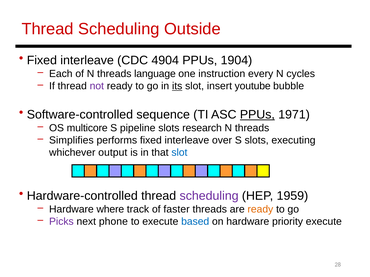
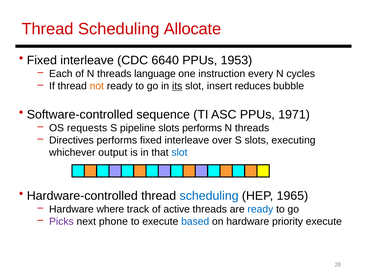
Outside: Outside -> Allocate
4904: 4904 -> 6640
1904: 1904 -> 1953
not colour: purple -> orange
youtube: youtube -> reduces
PPUs at (257, 115) underline: present -> none
multicore: multicore -> requests
slots research: research -> performs
Simplifies: Simplifies -> Directives
scheduling at (209, 196) colour: purple -> blue
1959: 1959 -> 1965
faster: faster -> active
ready at (260, 210) colour: orange -> blue
